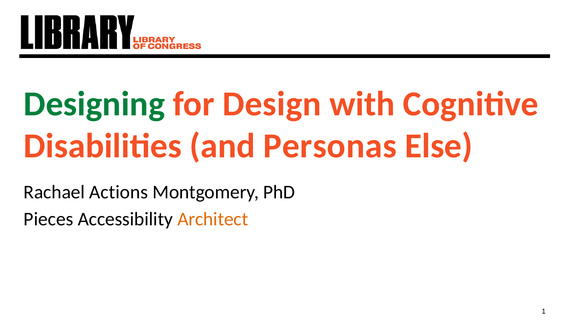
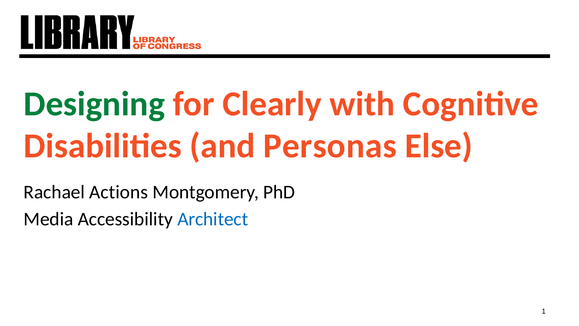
Design: Design -> Clearly
Pieces: Pieces -> Media
Architect colour: orange -> blue
